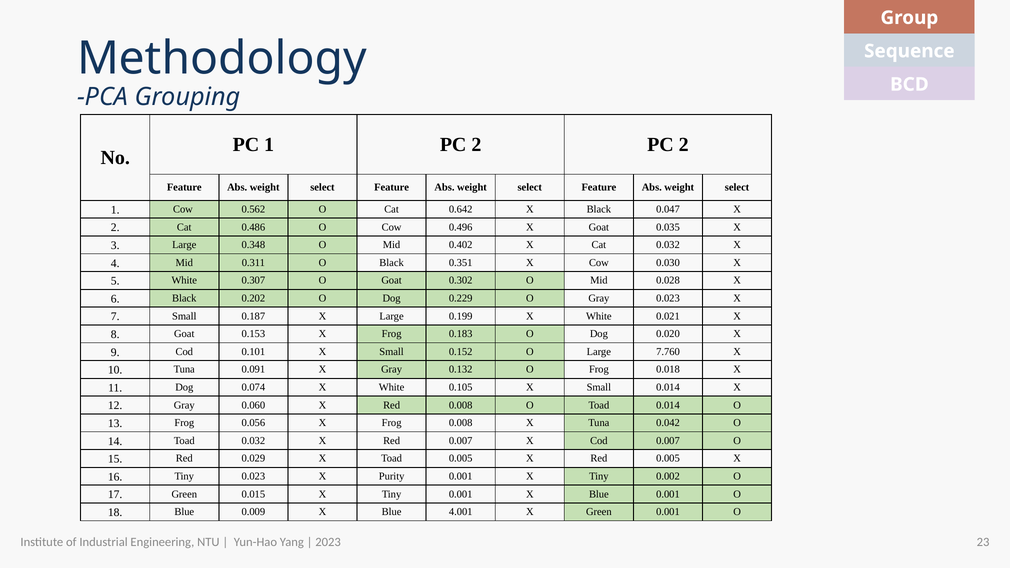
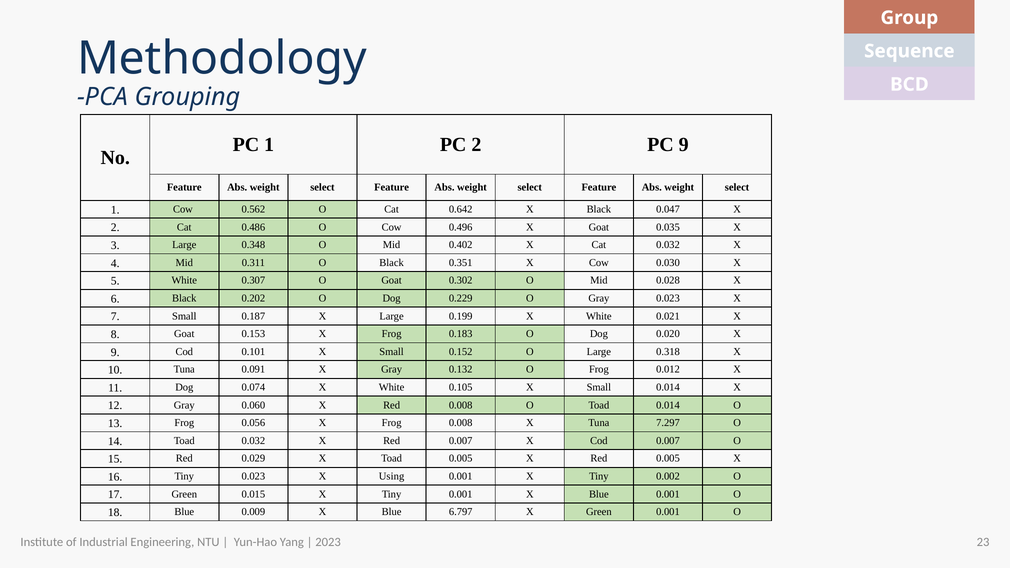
2 PC 2: 2 -> 9
7.760: 7.760 -> 0.318
0.018: 0.018 -> 0.012
0.042: 0.042 -> 7.297
Purity: Purity -> Using
4.001: 4.001 -> 6.797
